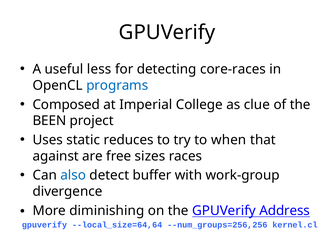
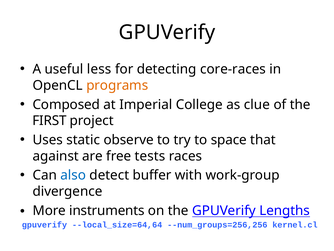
programs colour: blue -> orange
BEEN: BEEN -> FIRST
reduces: reduces -> observe
when: when -> space
sizes: sizes -> tests
diminishing: diminishing -> instruments
Address: Address -> Lengths
